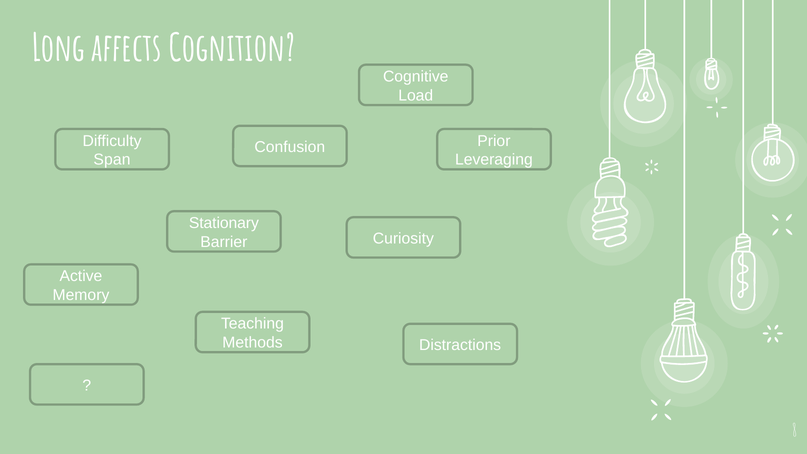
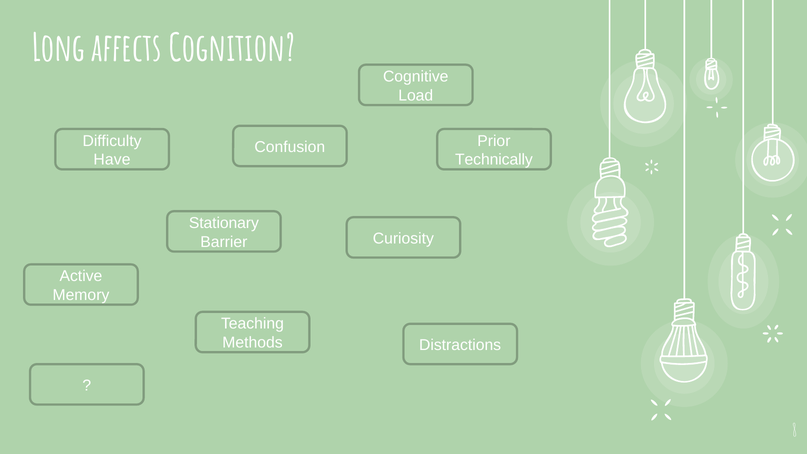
Span: Span -> Have
Leveraging: Leveraging -> Technically
